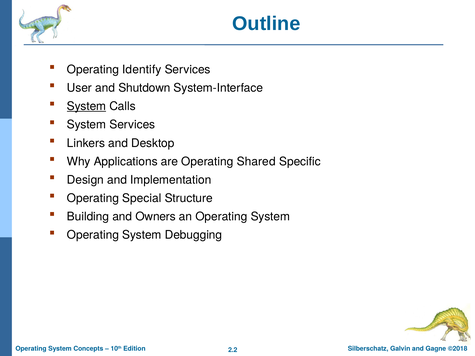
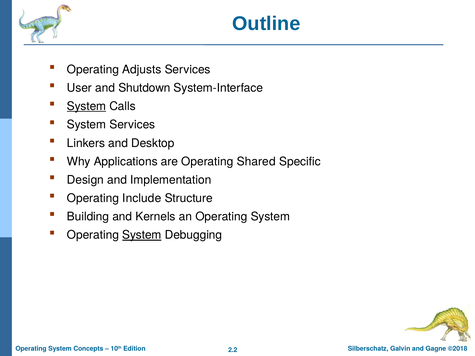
Identify: Identify -> Adjusts
Special: Special -> Include
Owners: Owners -> Kernels
System at (142, 235) underline: none -> present
